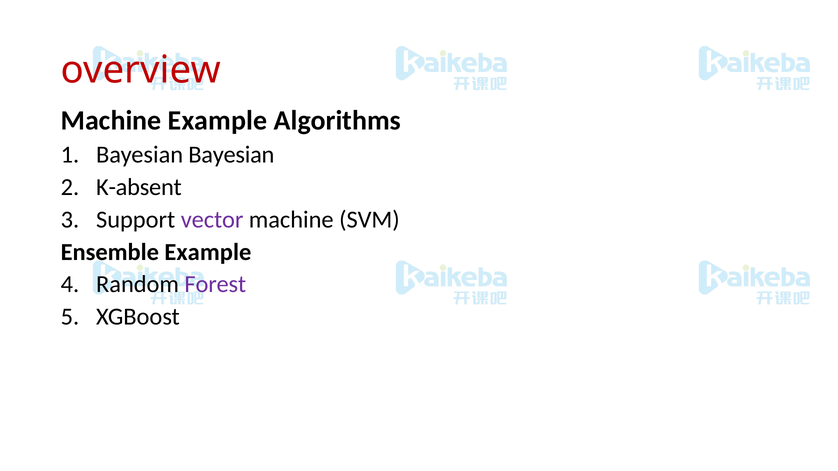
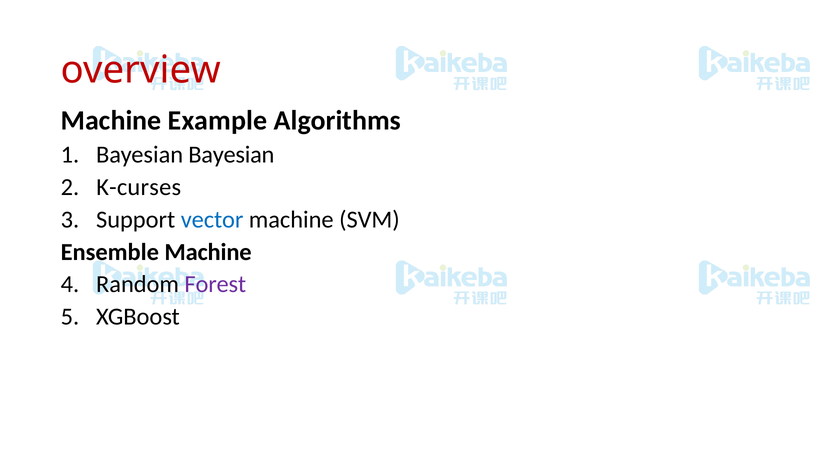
K-absent: K-absent -> K-curses
vector colour: purple -> blue
Ensemble Example: Example -> Machine
